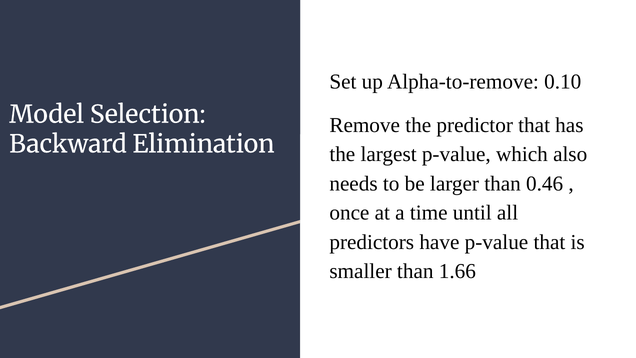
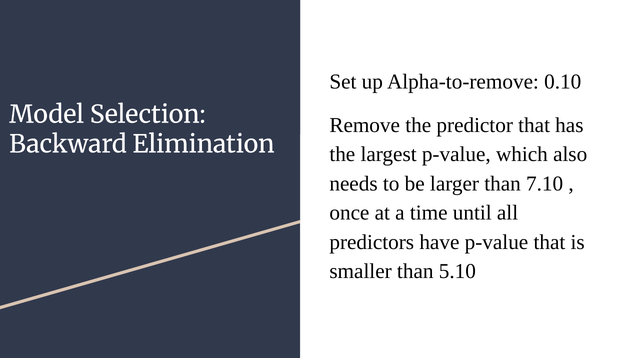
0.46: 0.46 -> 7.10
1.66: 1.66 -> 5.10
